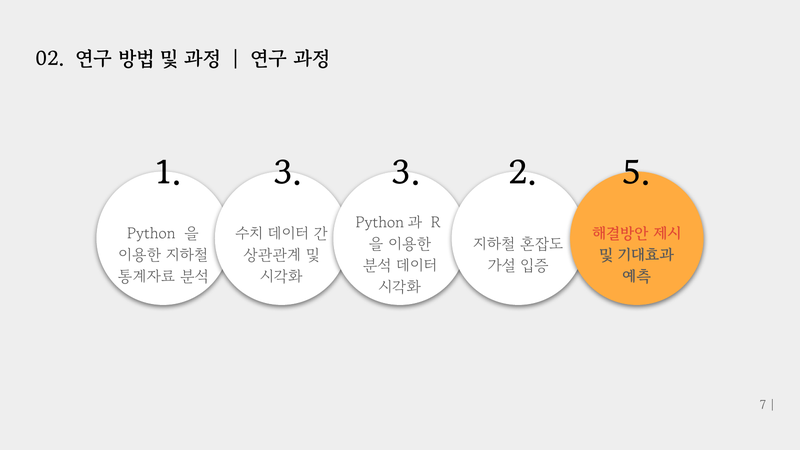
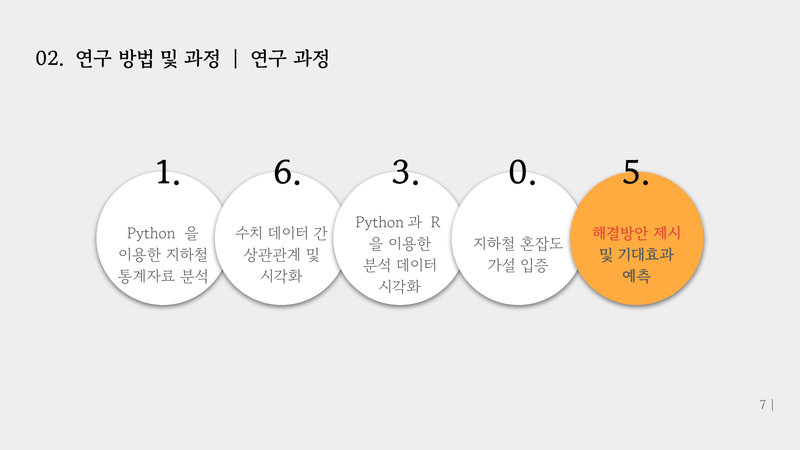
1 3: 3 -> 6
2: 2 -> 0
